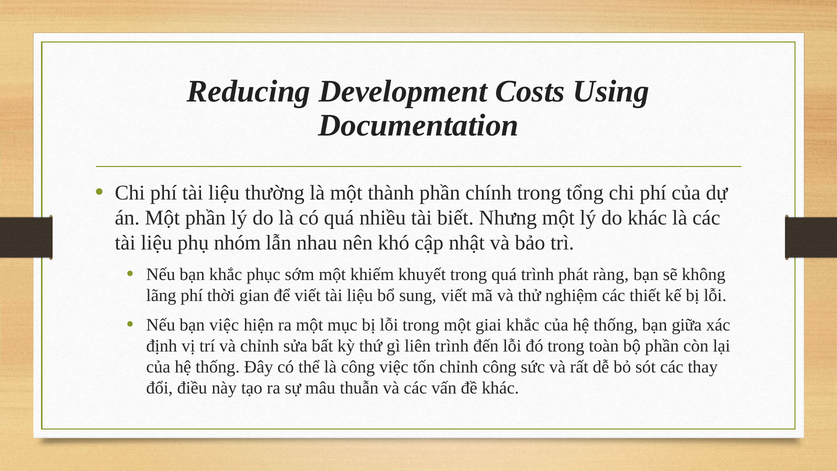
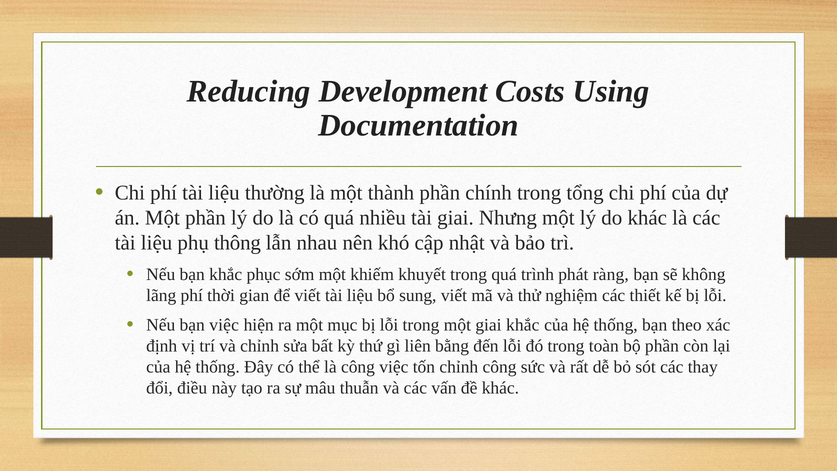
tài biết: biết -> giai
nhóm: nhóm -> thông
giữa: giữa -> theo
liên trình: trình -> bằng
